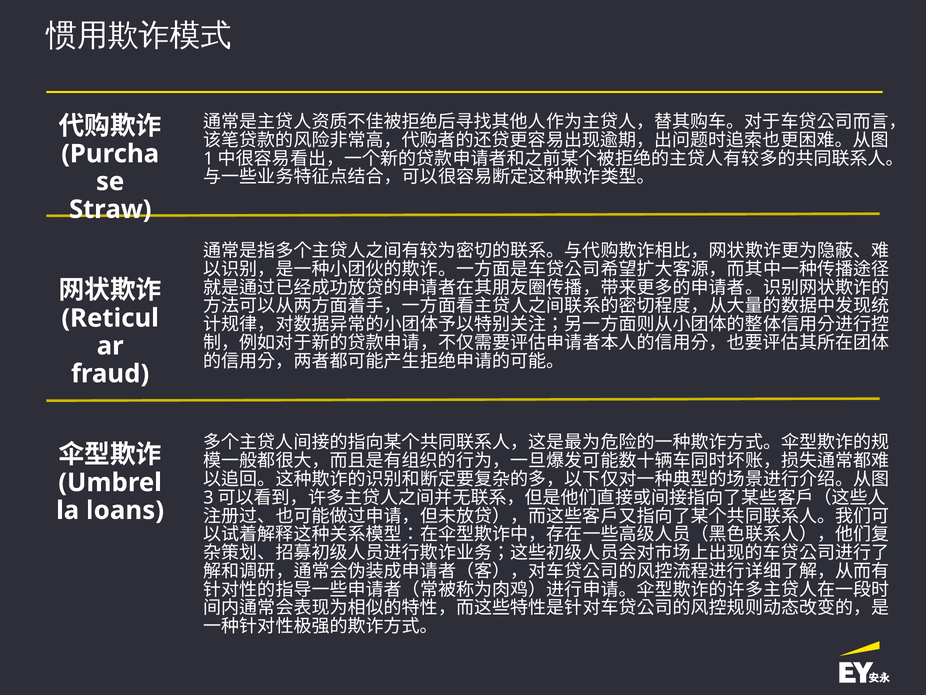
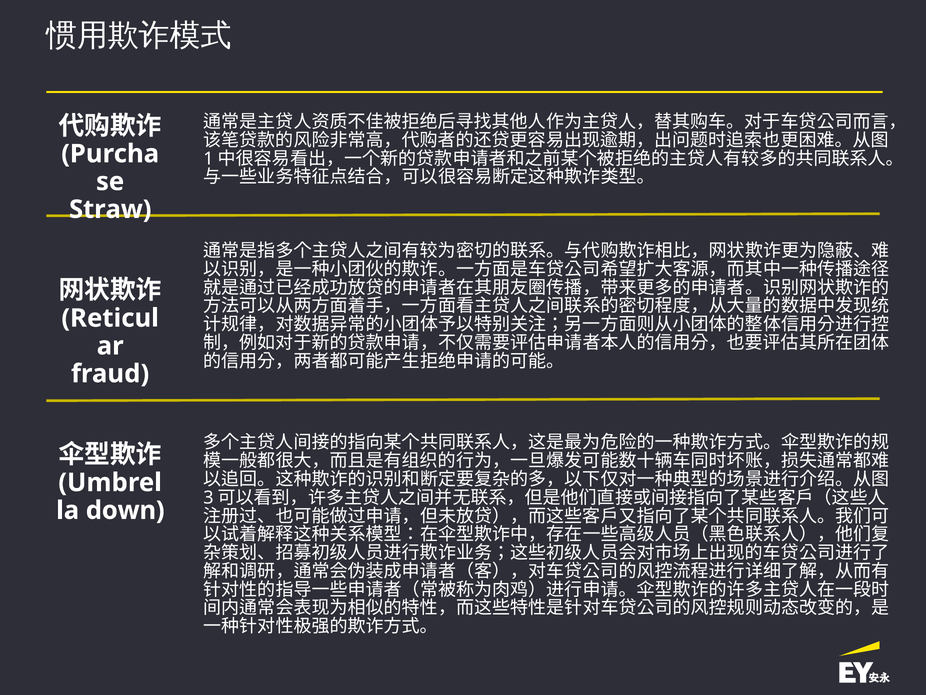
loans: loans -> down
